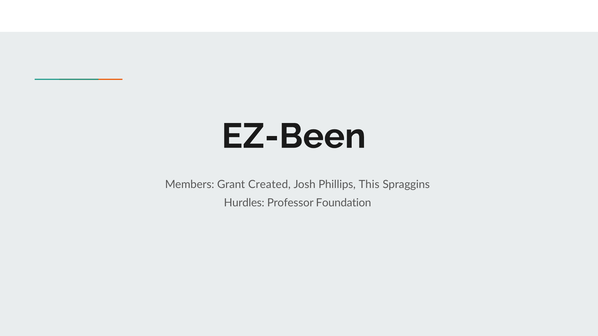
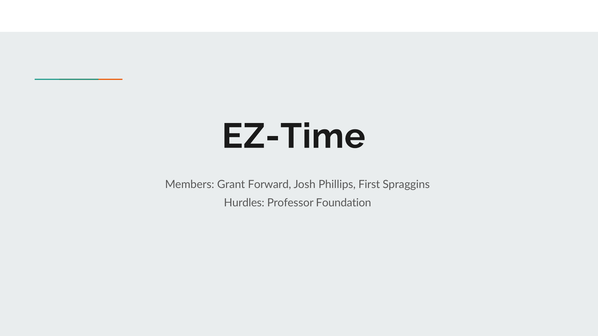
EZ-Been: EZ-Been -> EZ-Time
Created: Created -> Forward
This: This -> First
